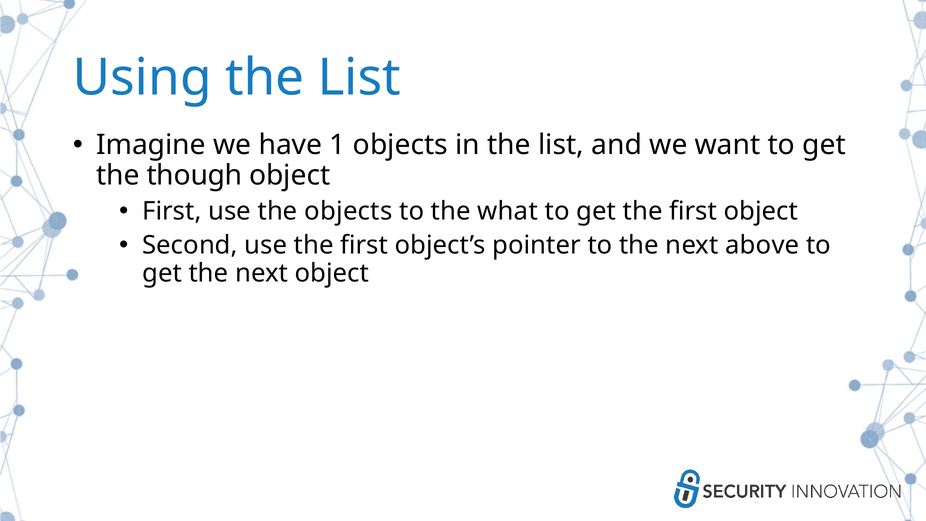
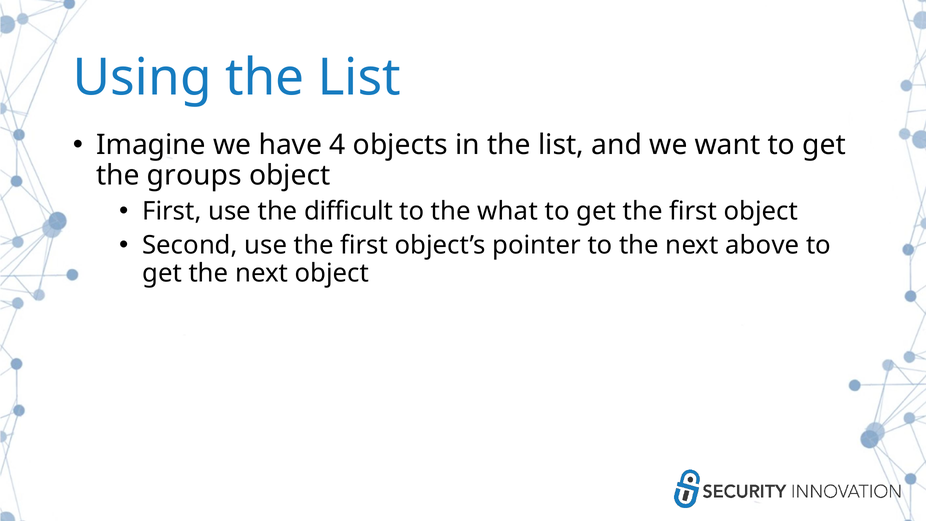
1: 1 -> 4
though: though -> groups
the objects: objects -> difficult
